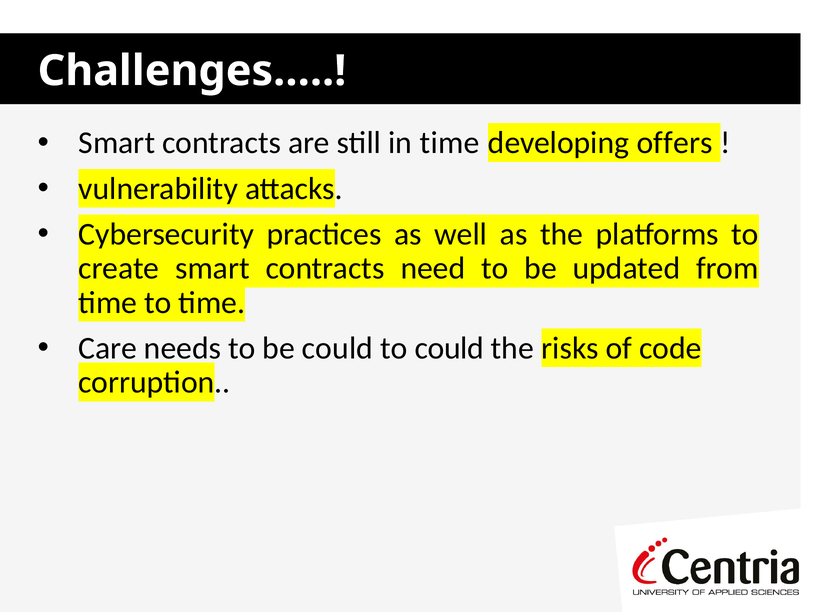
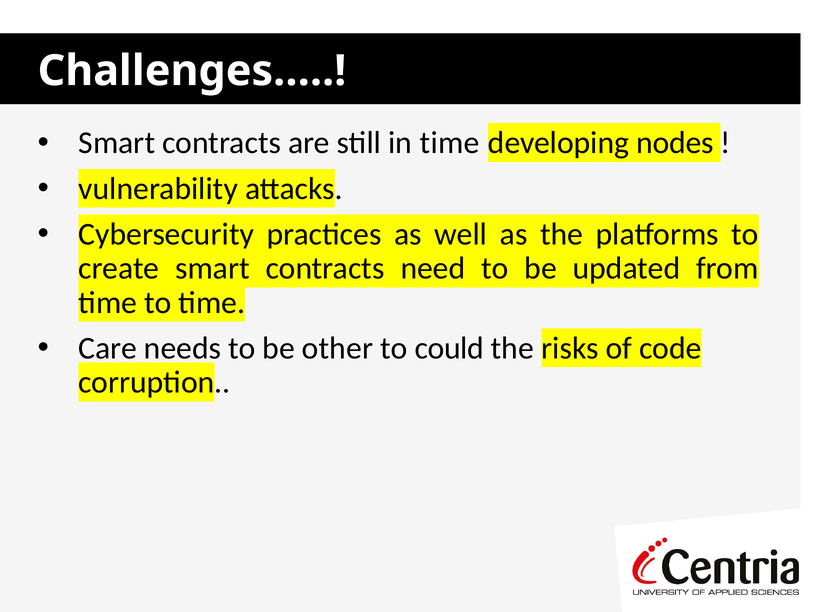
offers: offers -> nodes
be could: could -> other
